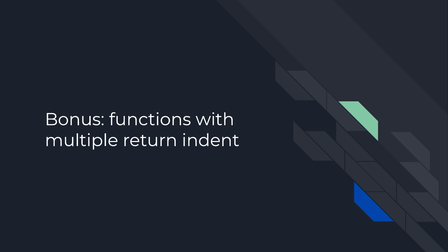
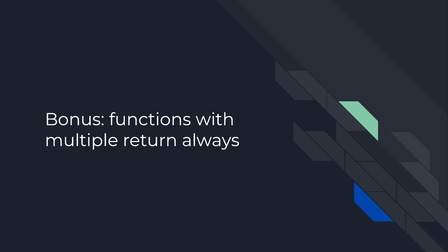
indent: indent -> always
